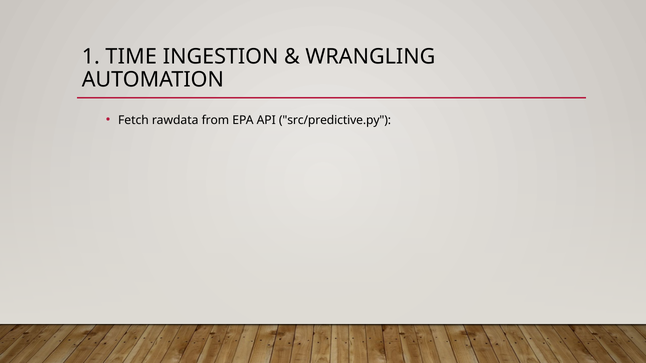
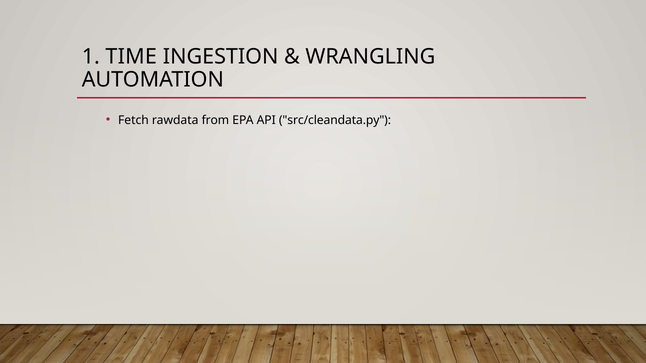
src/predictive.py: src/predictive.py -> src/cleandata.py
